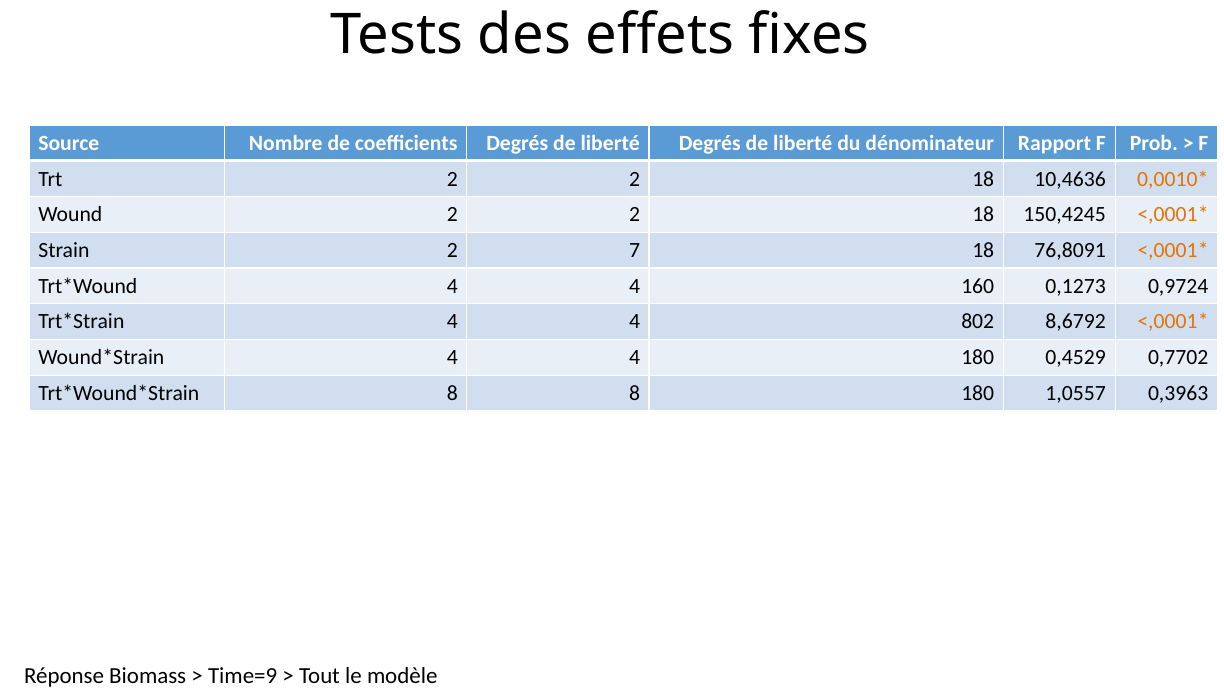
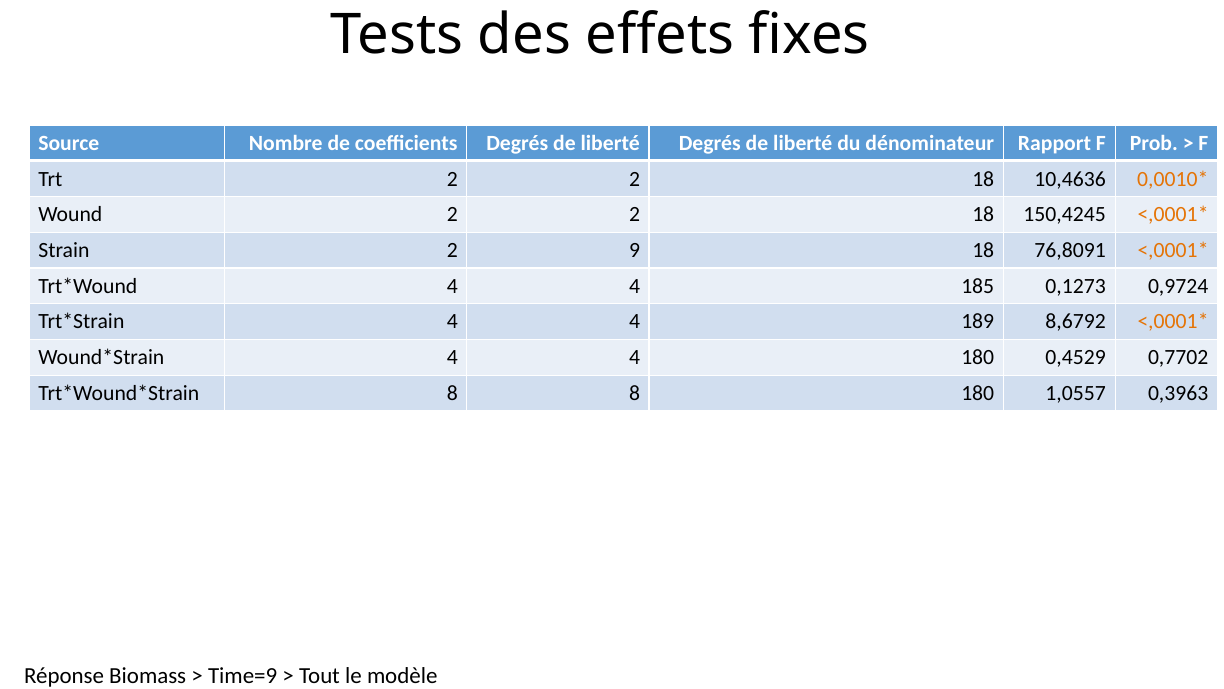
7: 7 -> 9
160: 160 -> 185
802: 802 -> 189
